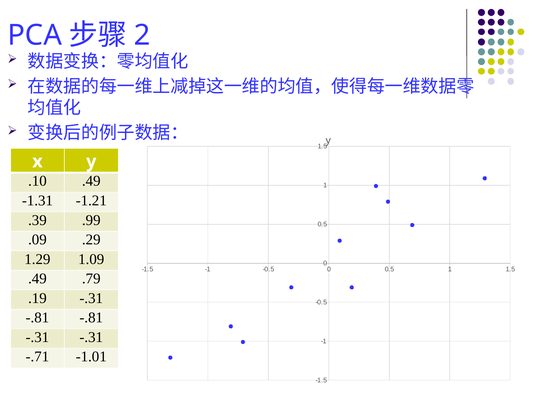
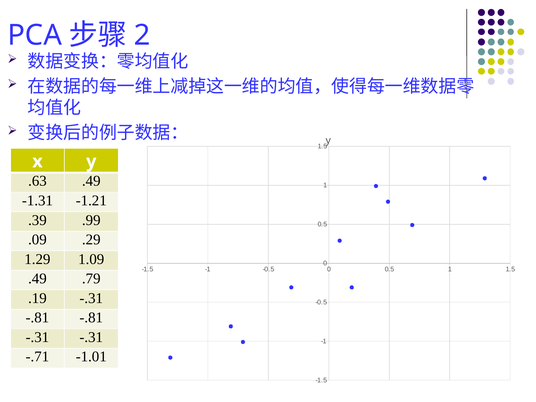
.10: .10 -> .63
